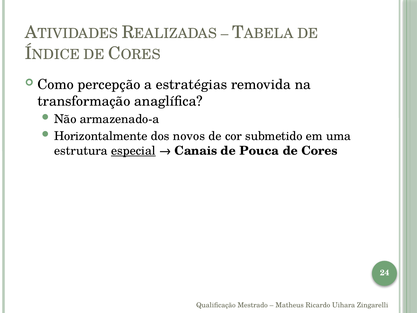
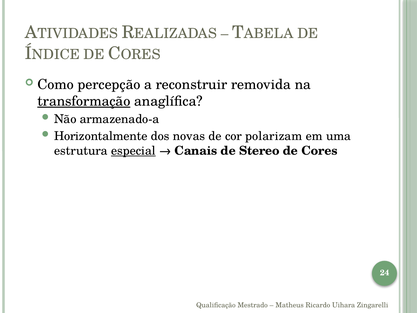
estratégias: estratégias -> reconstruir
transformação underline: none -> present
novos: novos -> novas
submetido: submetido -> polarizam
Pouca: Pouca -> Stereo
